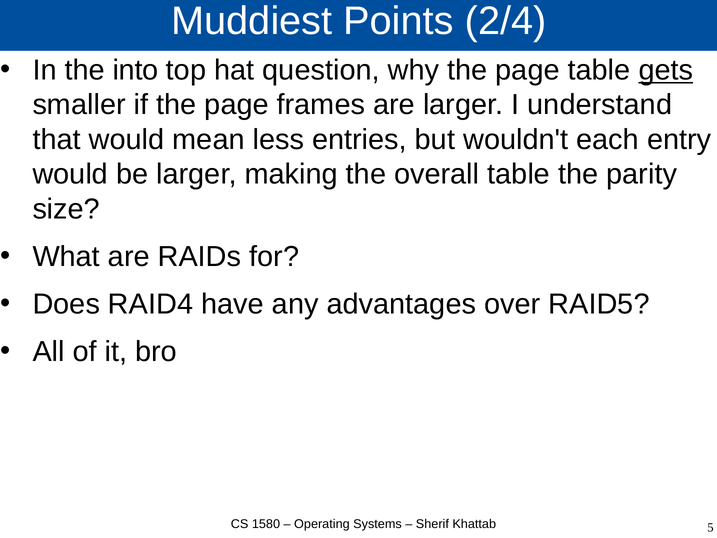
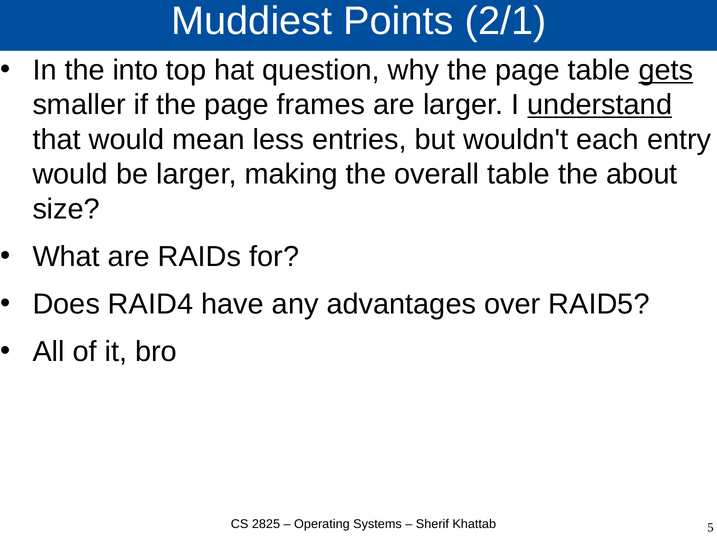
2/4: 2/4 -> 2/1
understand underline: none -> present
parity: parity -> about
1580: 1580 -> 2825
